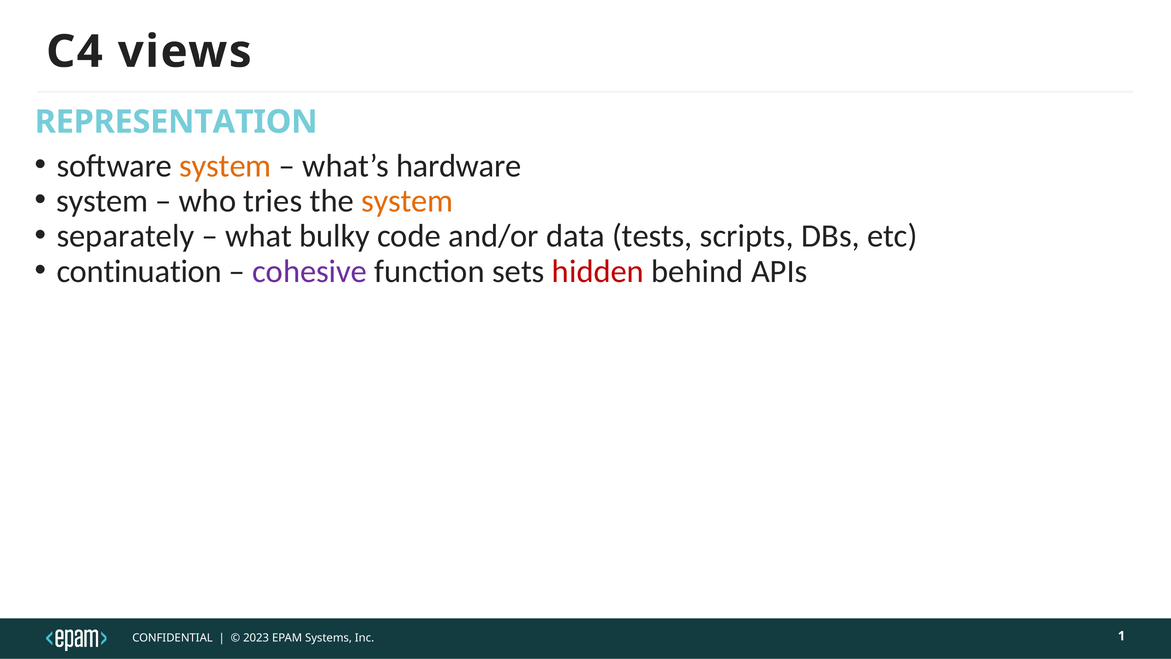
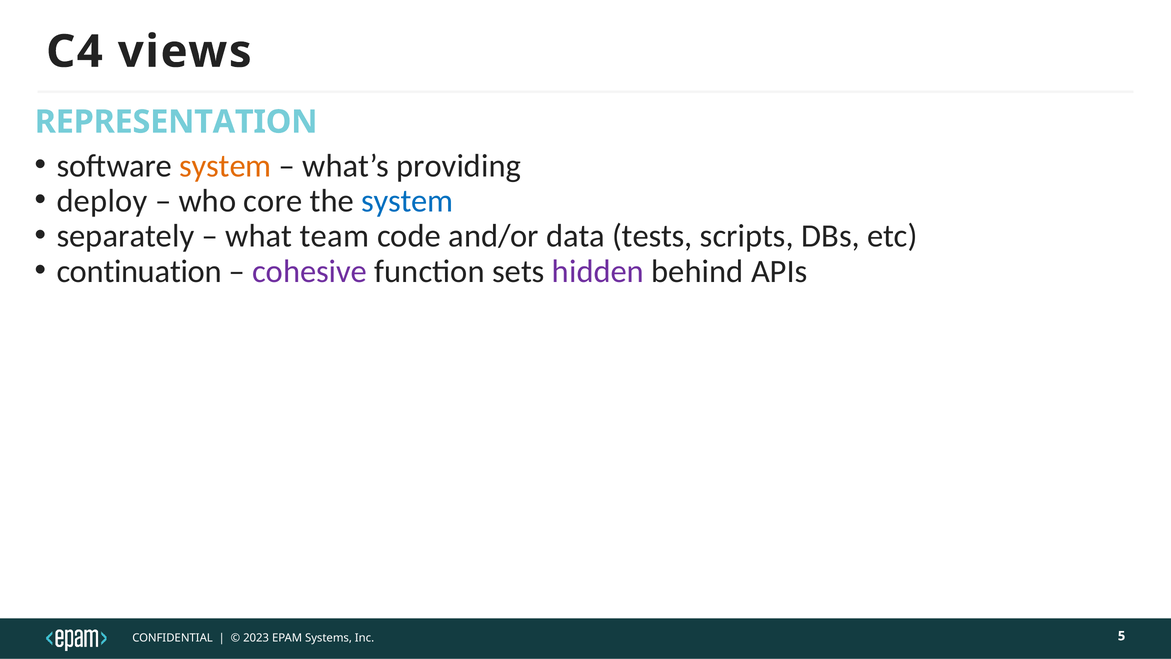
hardware: hardware -> providing
system at (102, 201): system -> deploy
tries: tries -> core
system at (407, 201) colour: orange -> blue
bulky: bulky -> team
hidden colour: red -> purple
1: 1 -> 5
